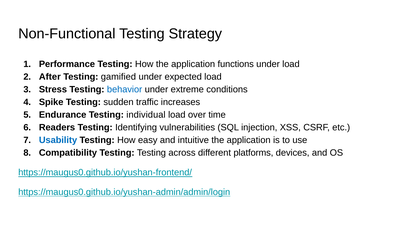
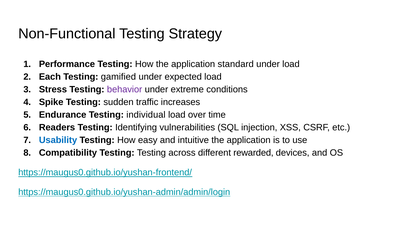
functions: functions -> standard
After: After -> Each
behavior colour: blue -> purple
platforms: platforms -> rewarded
